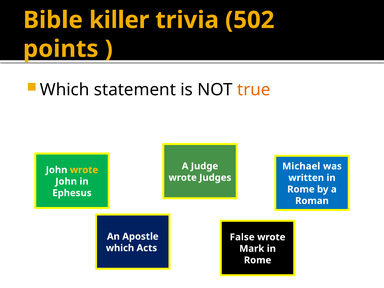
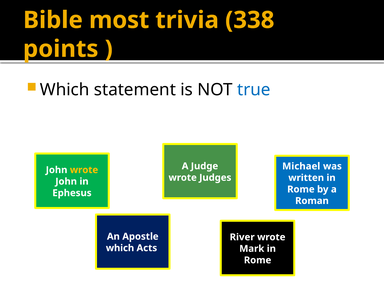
killer: killer -> most
502: 502 -> 338
true colour: orange -> blue
False: False -> River
